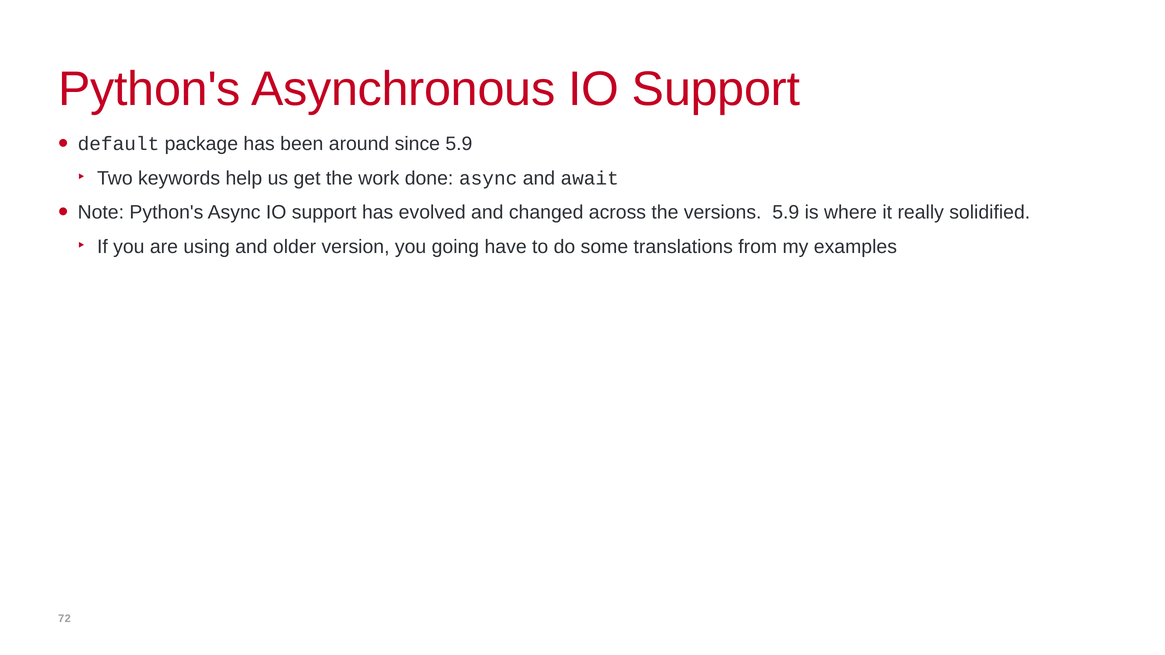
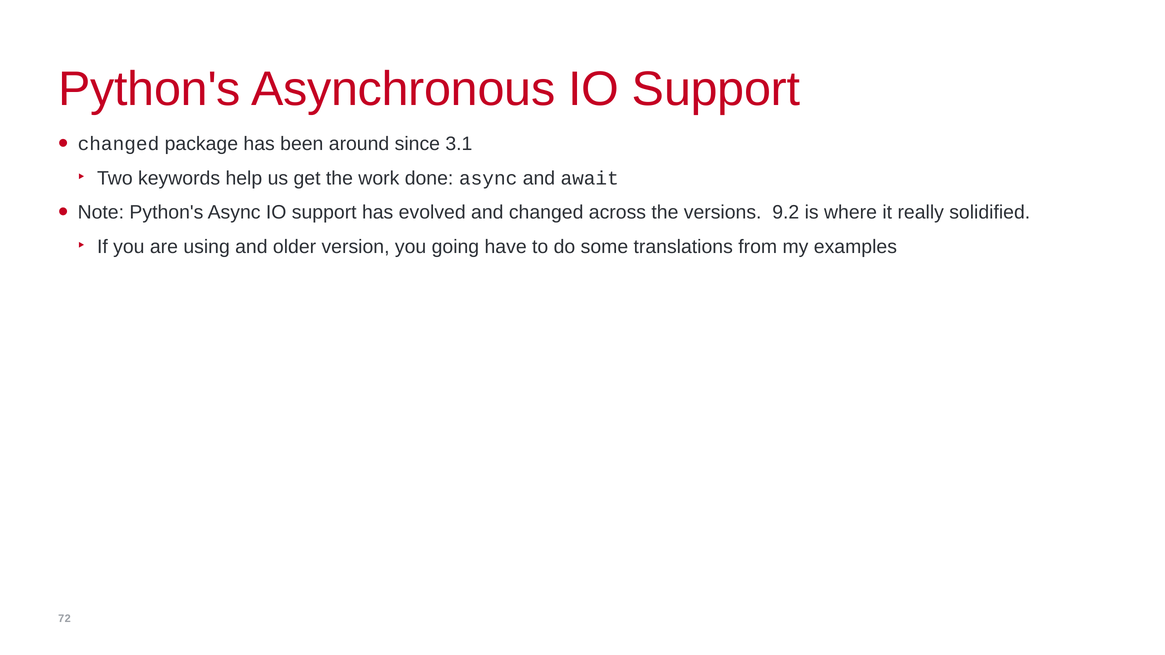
default at (118, 144): default -> changed
since 5.9: 5.9 -> 3.1
versions 5.9: 5.9 -> 9.2
